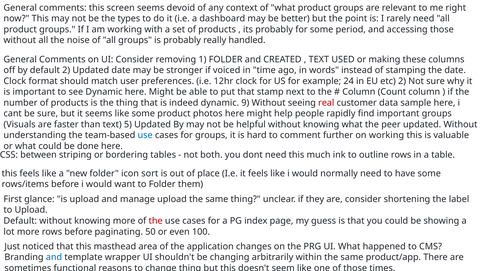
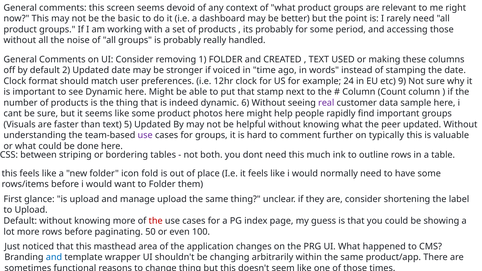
types: types -> basic
etc 2: 2 -> 9
9: 9 -> 6
real colour: red -> purple
use at (145, 135) colour: blue -> purple
on working: working -> typically
sort: sort -> fold
